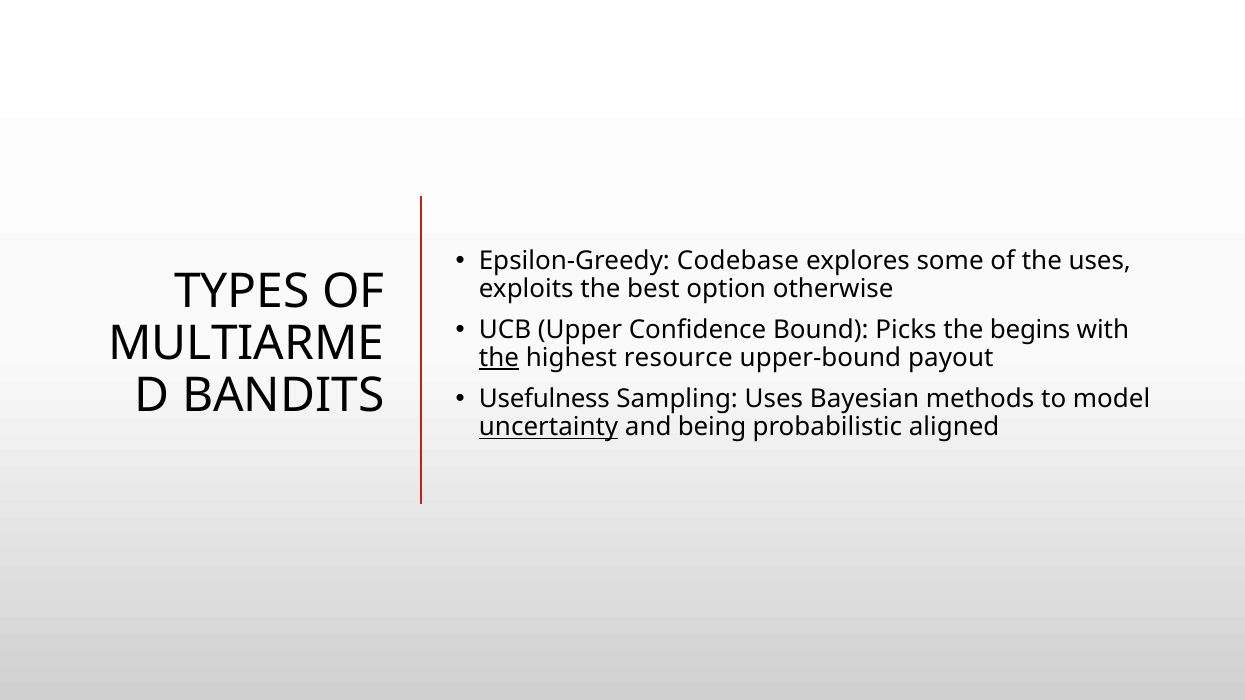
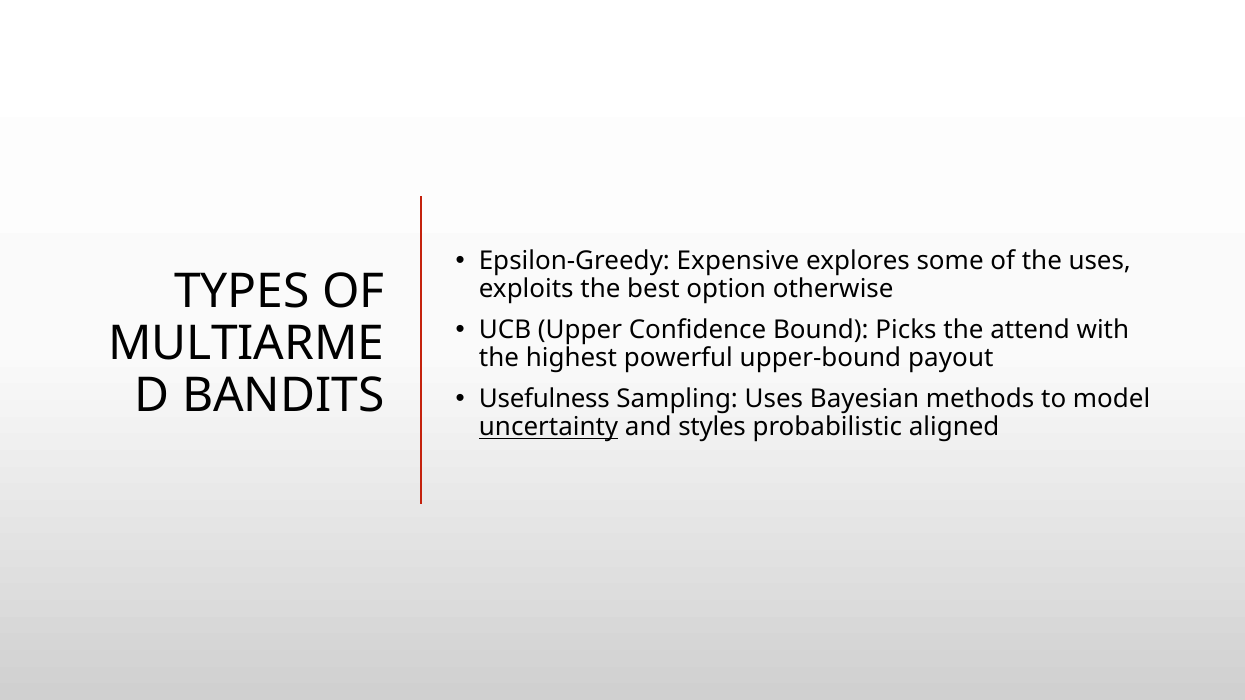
Codebase: Codebase -> Expensive
begins: begins -> attend
the at (499, 358) underline: present -> none
resource: resource -> powerful
being: being -> styles
